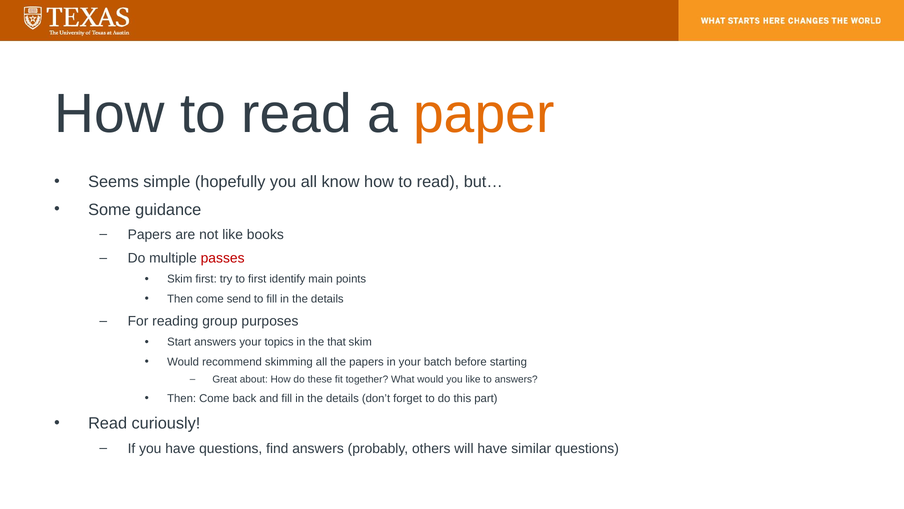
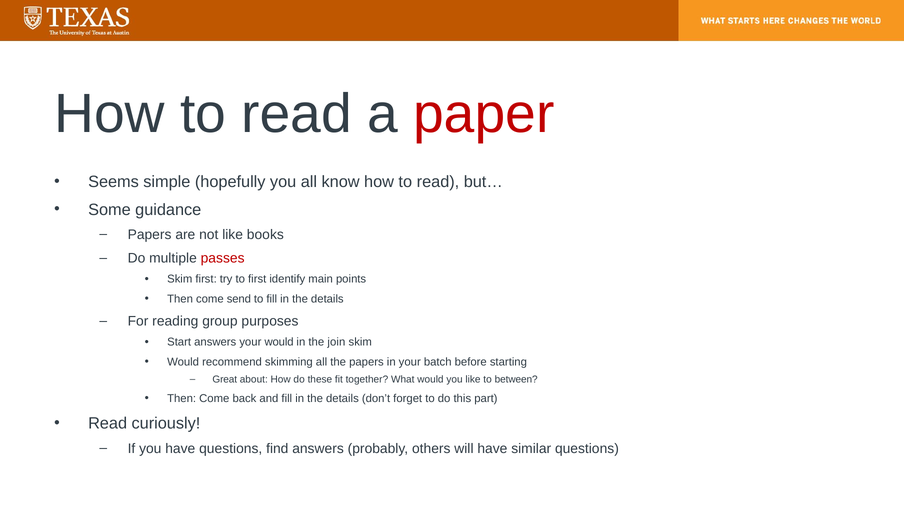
paper colour: orange -> red
your topics: topics -> would
that: that -> join
to answers: answers -> between
